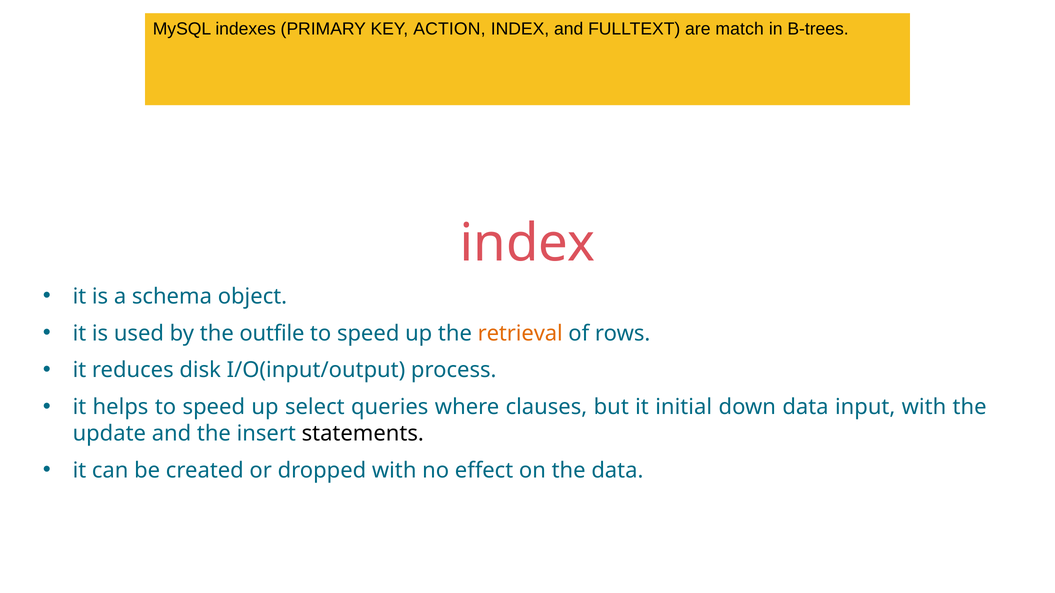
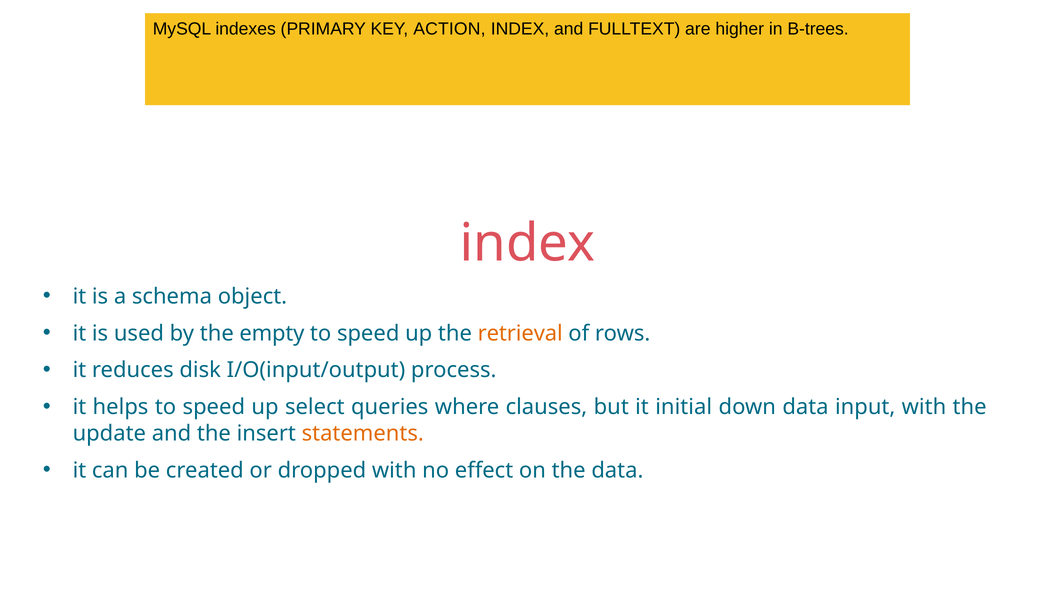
match: match -> higher
outfile: outfile -> empty
statements colour: black -> orange
